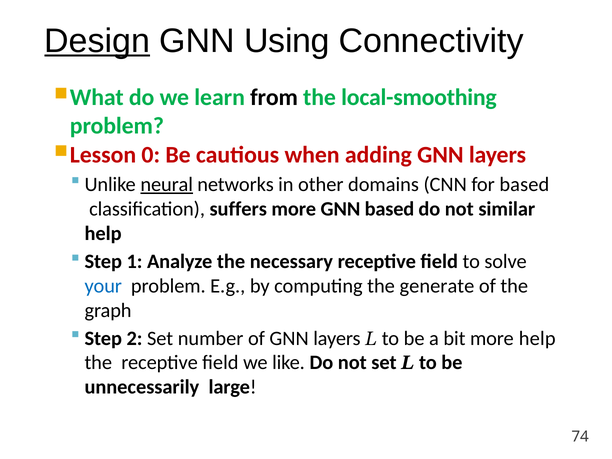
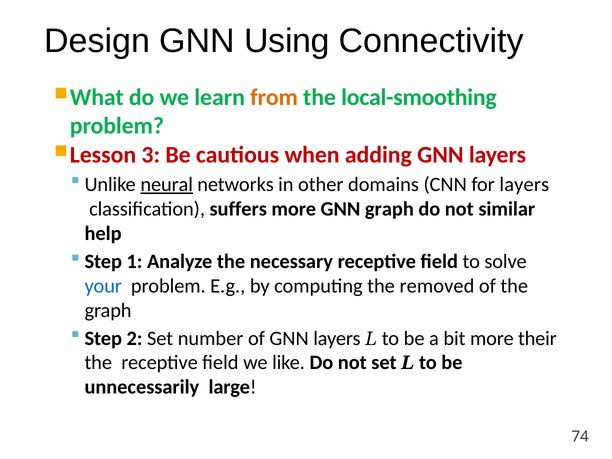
Design underline: present -> none
from colour: black -> orange
0: 0 -> 3
for based: based -> layers
GNN based: based -> graph
generate: generate -> removed
more help: help -> their
